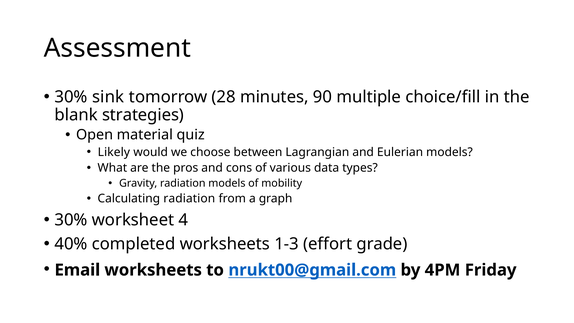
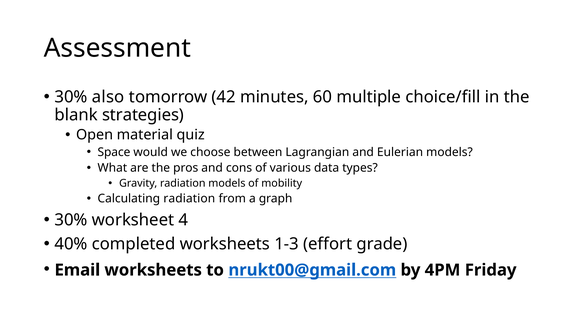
sink: sink -> also
28: 28 -> 42
90: 90 -> 60
Likely: Likely -> Space
